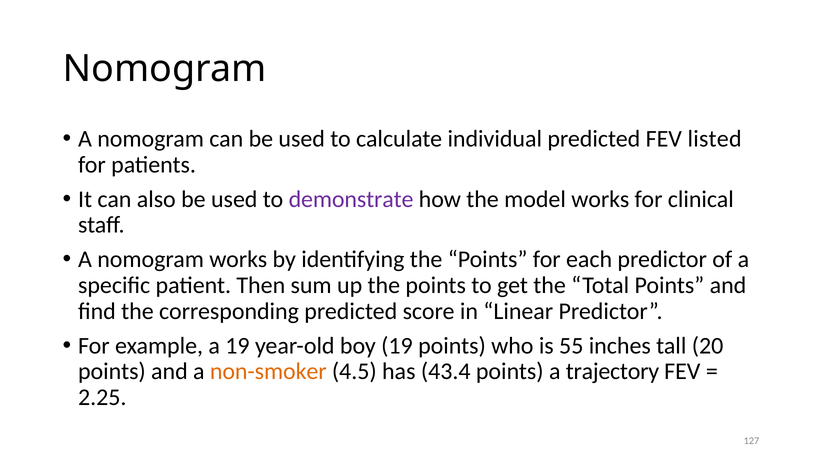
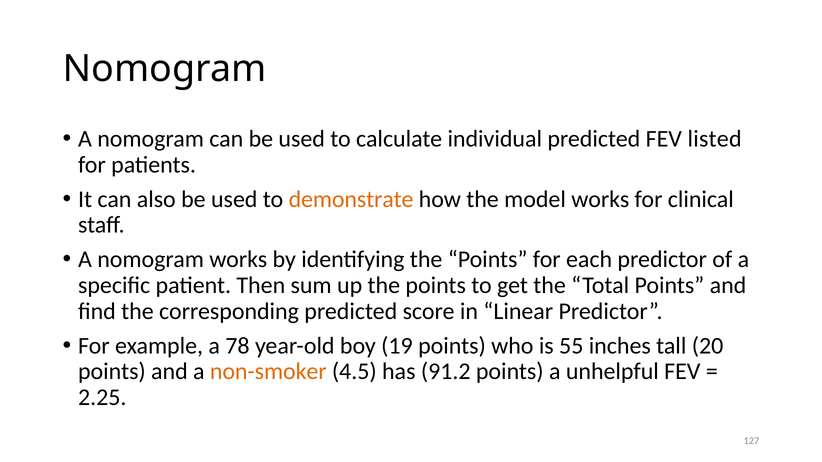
demonstrate colour: purple -> orange
a 19: 19 -> 78
43.4: 43.4 -> 91.2
trajectory: trajectory -> unhelpful
